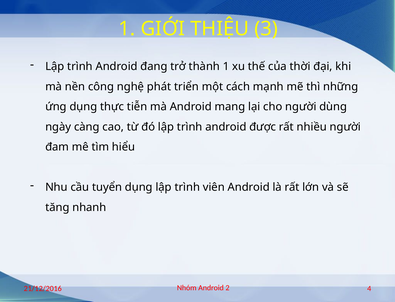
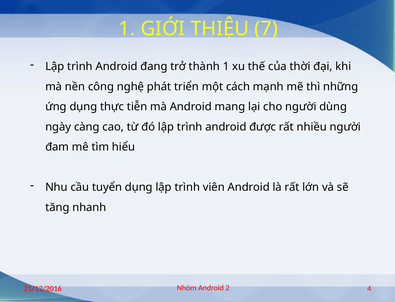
3: 3 -> 7
